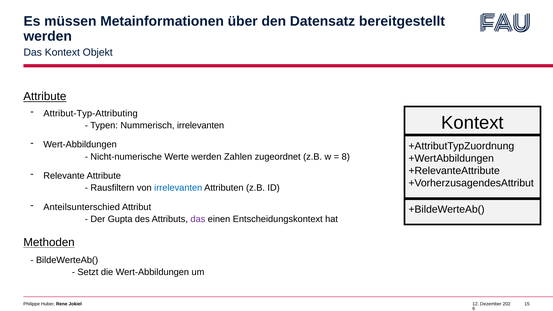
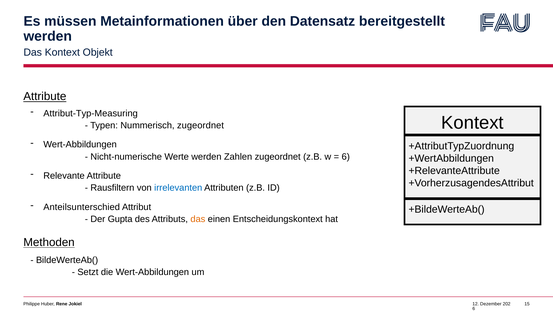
Attribut-Typ-Attributing: Attribut-Typ-Attributing -> Attribut-Typ-Measuring
Nummerisch irrelevanten: irrelevanten -> zugeordnet
8 at (346, 157): 8 -> 6
das at (198, 219) colour: purple -> orange
